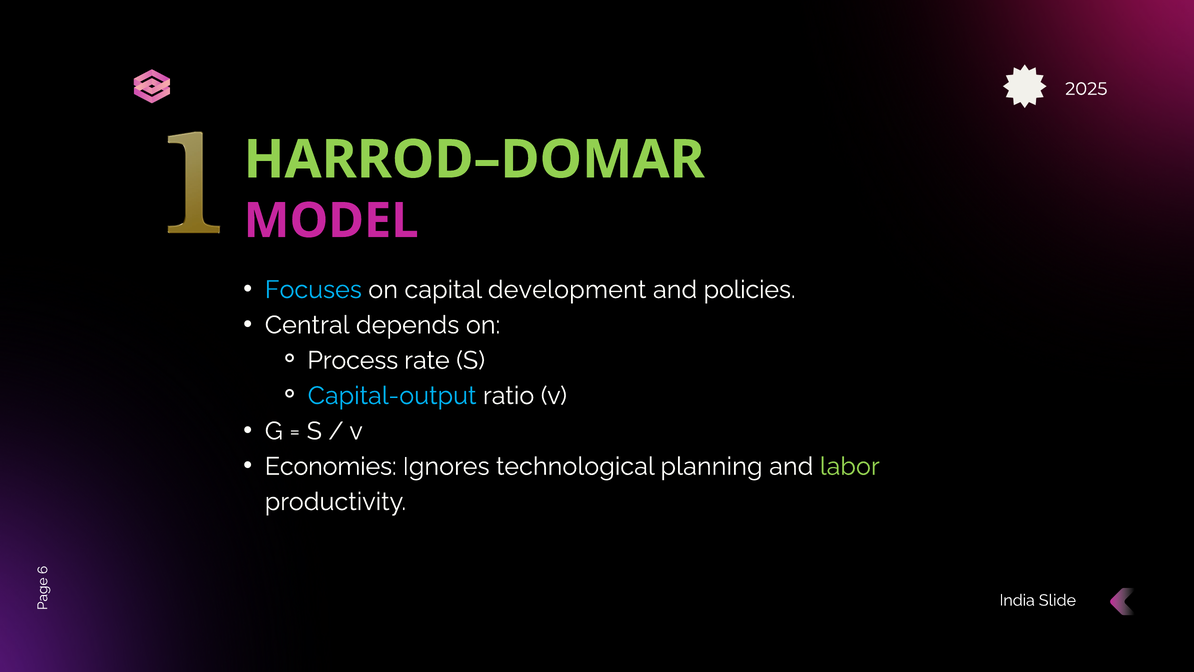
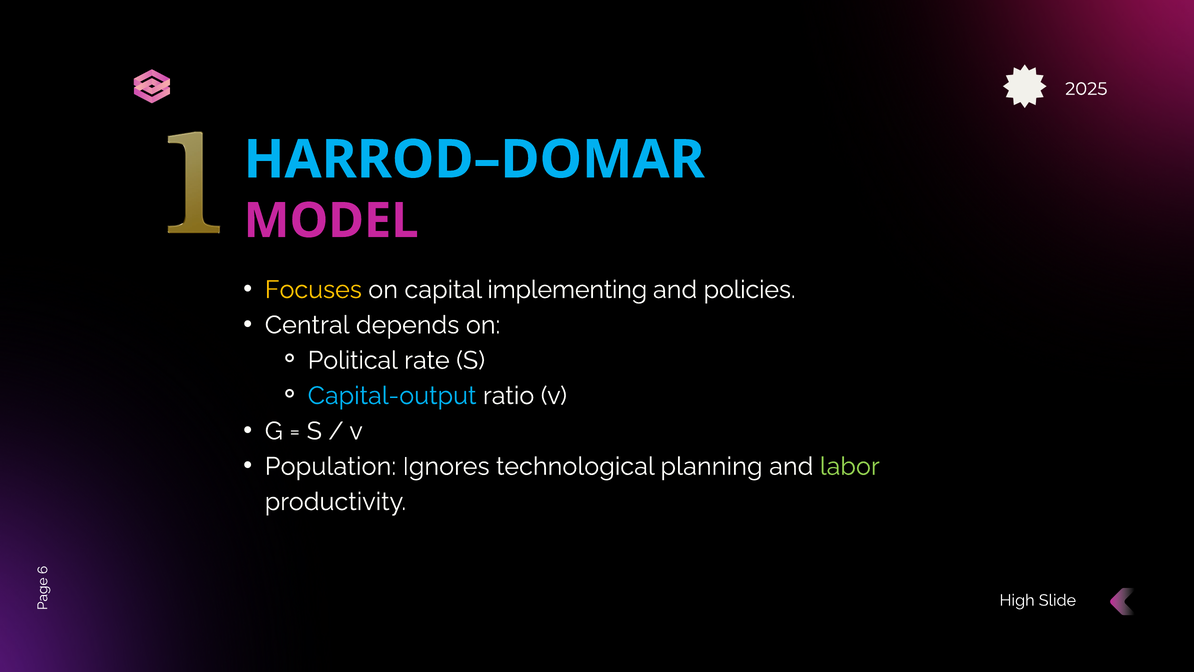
HARROD–DOMAR colour: light green -> light blue
Focuses colour: light blue -> yellow
development: development -> implementing
Process: Process -> Political
Economies: Economies -> Population
India: India -> High
